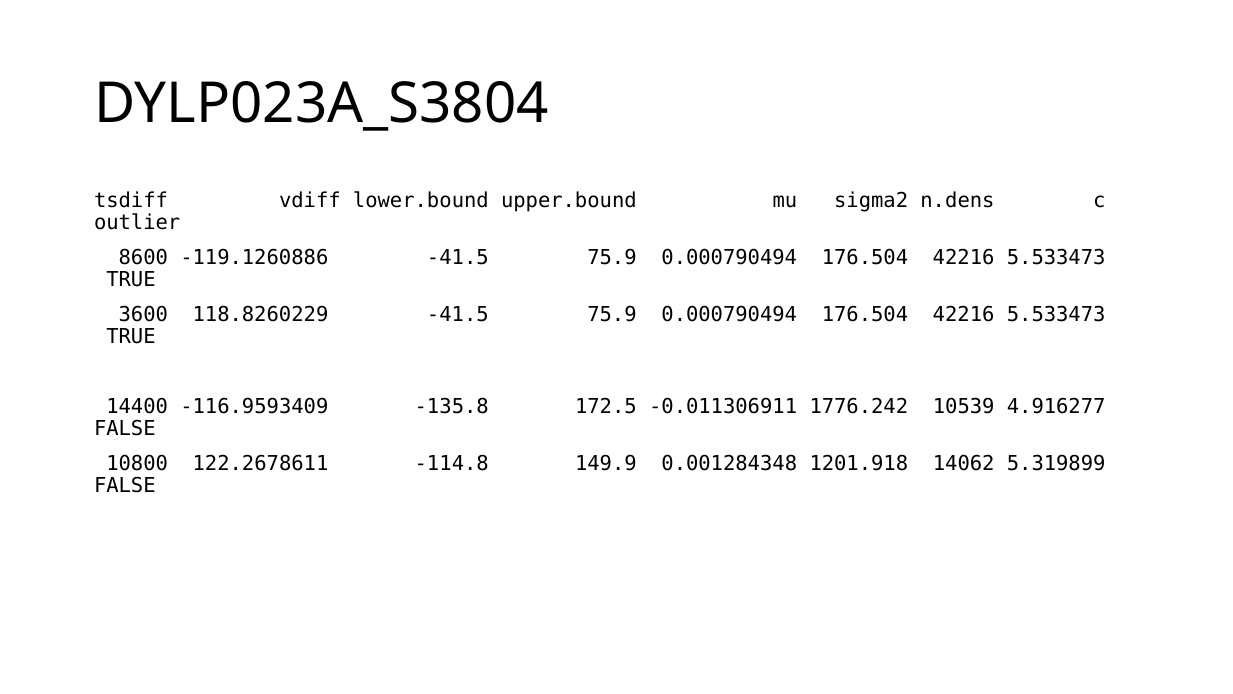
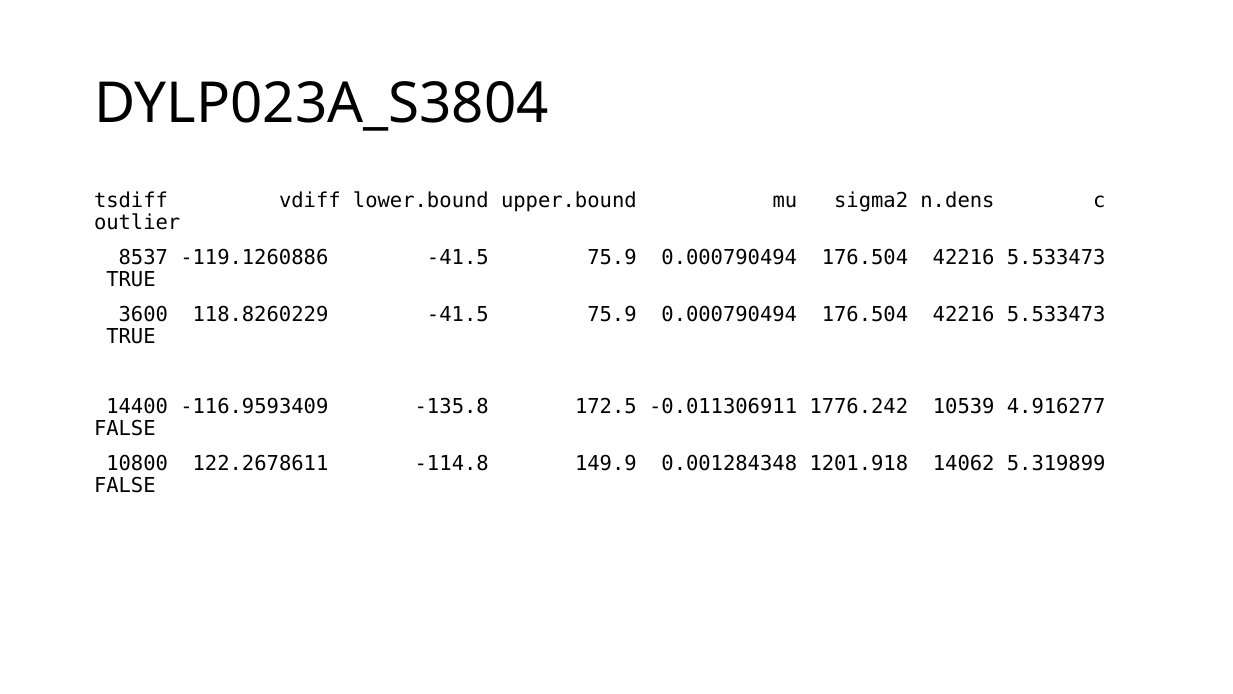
8600: 8600 -> 8537
